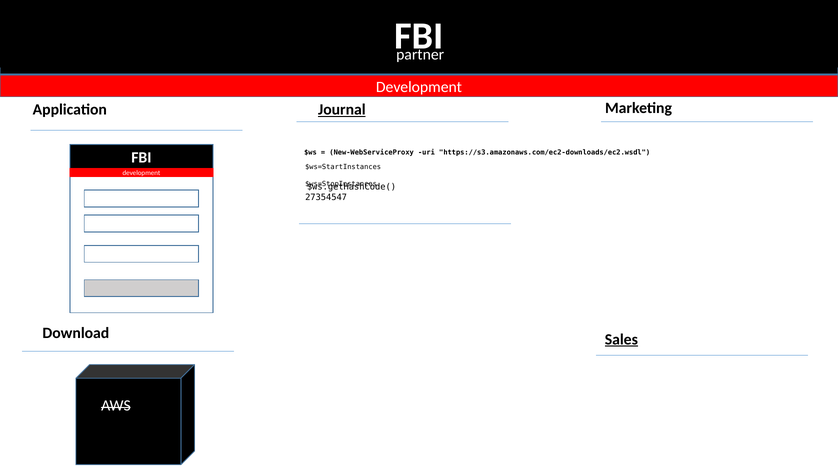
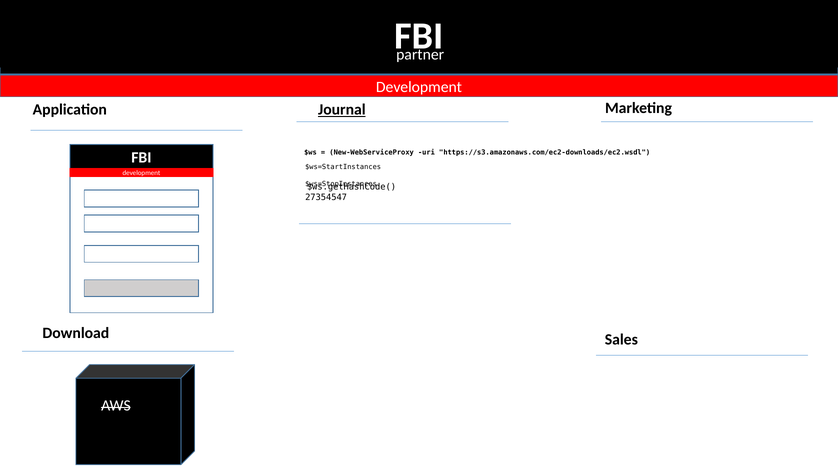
Sales underline: present -> none
